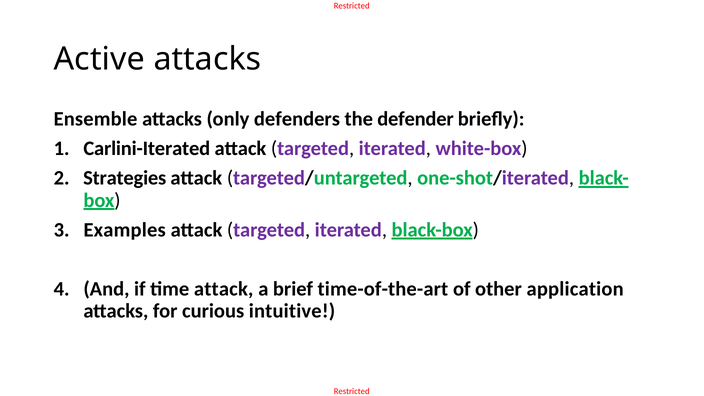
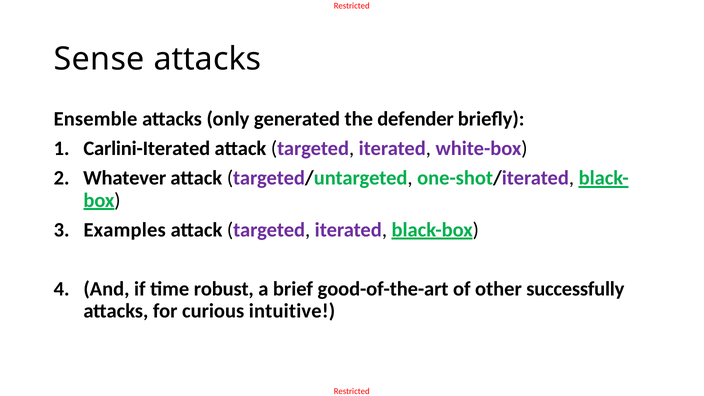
Active: Active -> Sense
defenders: defenders -> generated
Strategies: Strategies -> Whatever
time attack: attack -> robust
time-of-the-art: time-of-the-art -> good-of-the-art
application: application -> successfully
